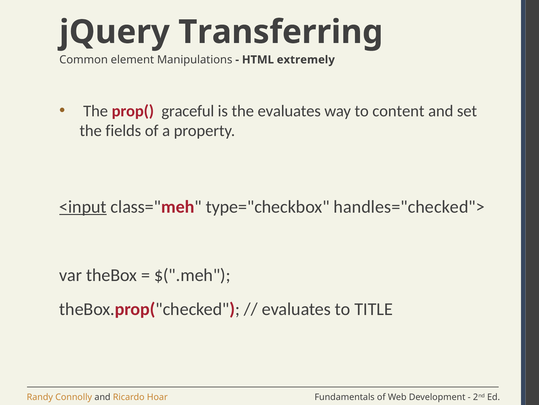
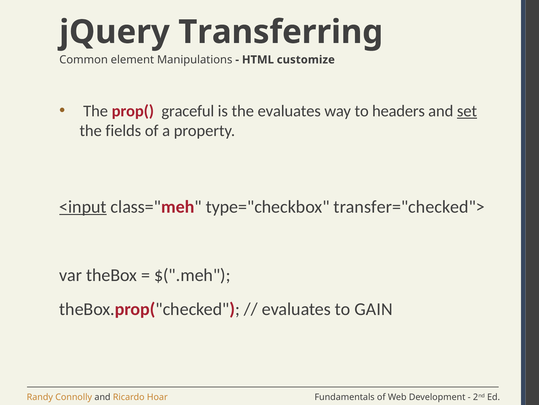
extremely: extremely -> customize
content: content -> headers
set underline: none -> present
handles="checked">: handles="checked"> -> transfer="checked">
TITLE: TITLE -> GAIN
